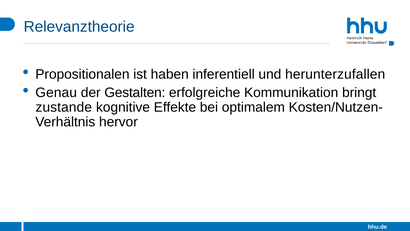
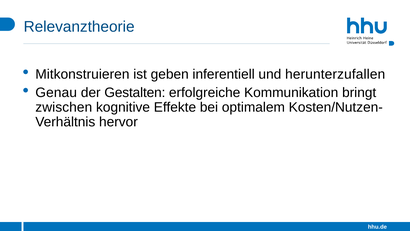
Propositionalen: Propositionalen -> Mitkonstruieren
haben: haben -> geben
zustande: zustande -> zwischen
